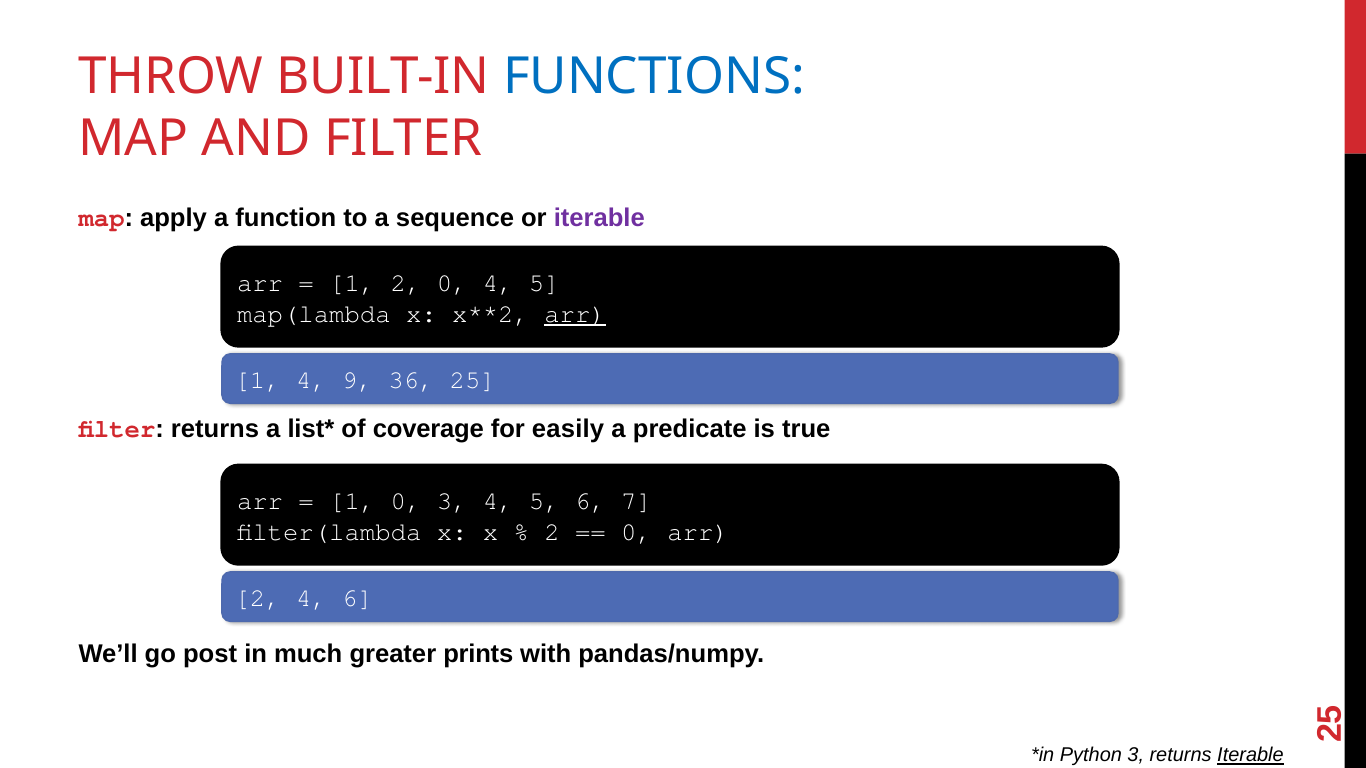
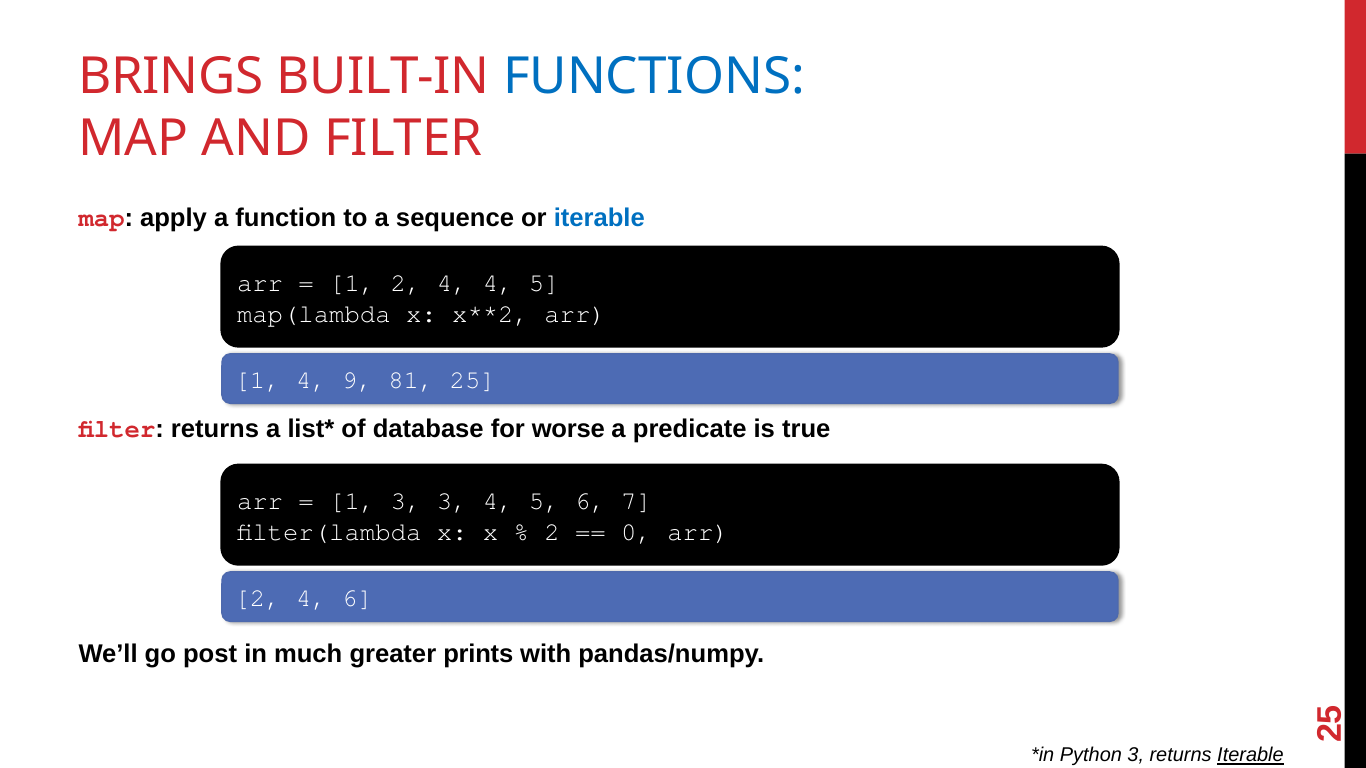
THROW: THROW -> BRINGS
iterable at (599, 219) colour: purple -> blue
1 2 0: 0 -> 4
arr at (575, 314) underline: present -> none
36: 36 -> 81
coverage: coverage -> database
easily: easily -> worse
1 0: 0 -> 3
